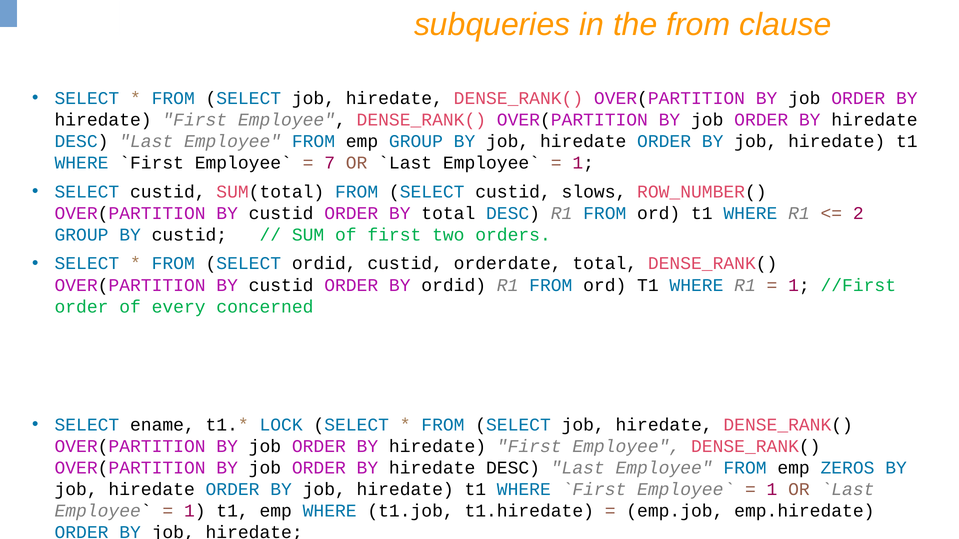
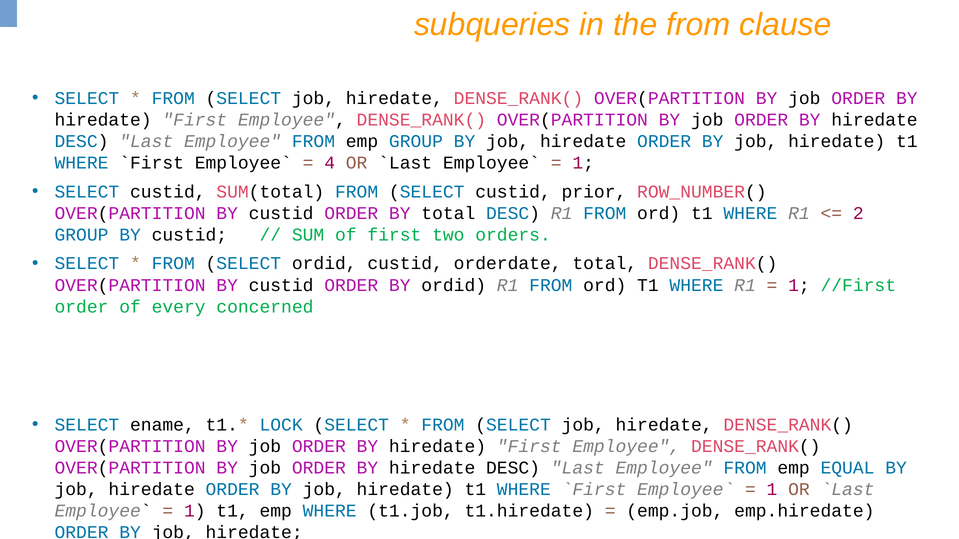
7: 7 -> 4
slows: slows -> prior
ZEROS: ZEROS -> EQUAL
